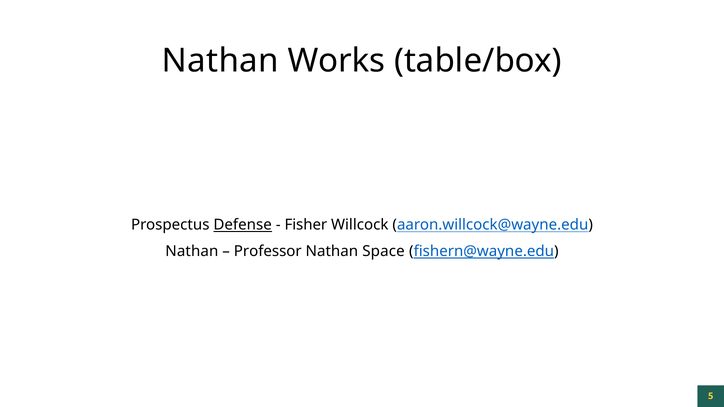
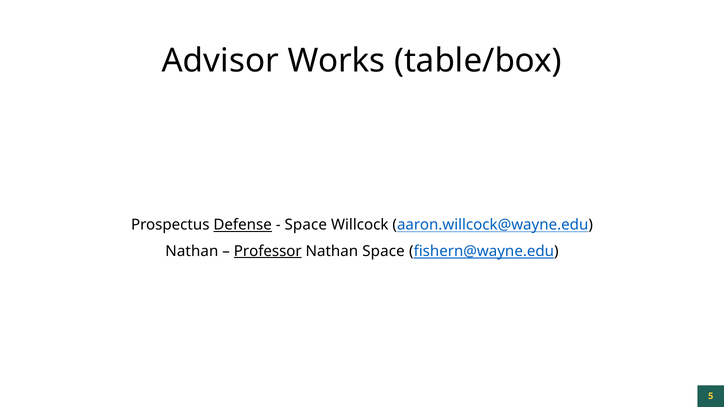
Nathan at (220, 61): Nathan -> Advisor
Fisher at (306, 225): Fisher -> Space
Professor underline: none -> present
